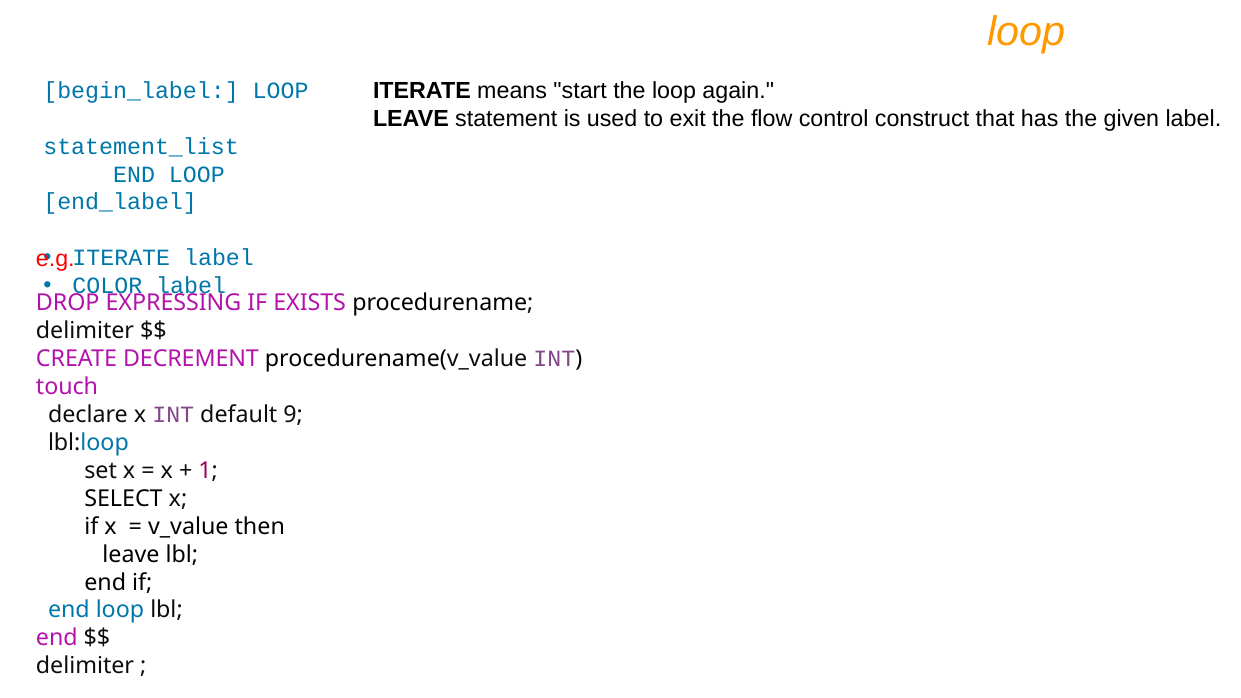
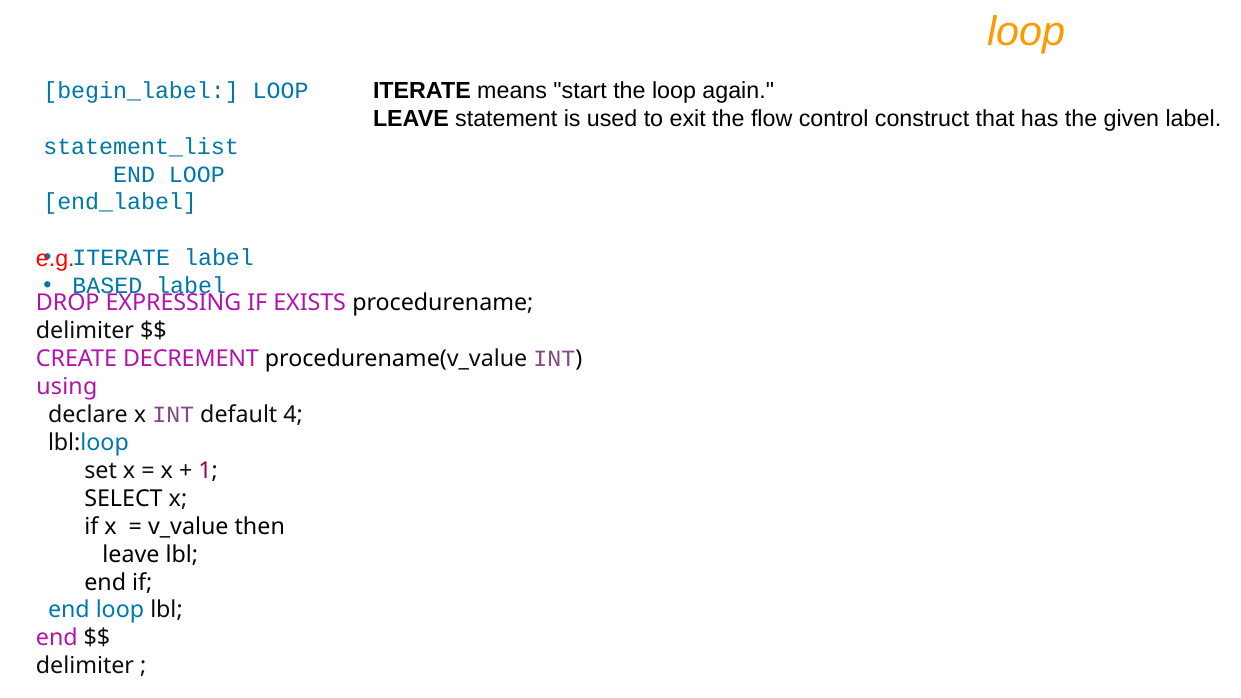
COLOR: COLOR -> BASED
touch: touch -> using
9: 9 -> 4
